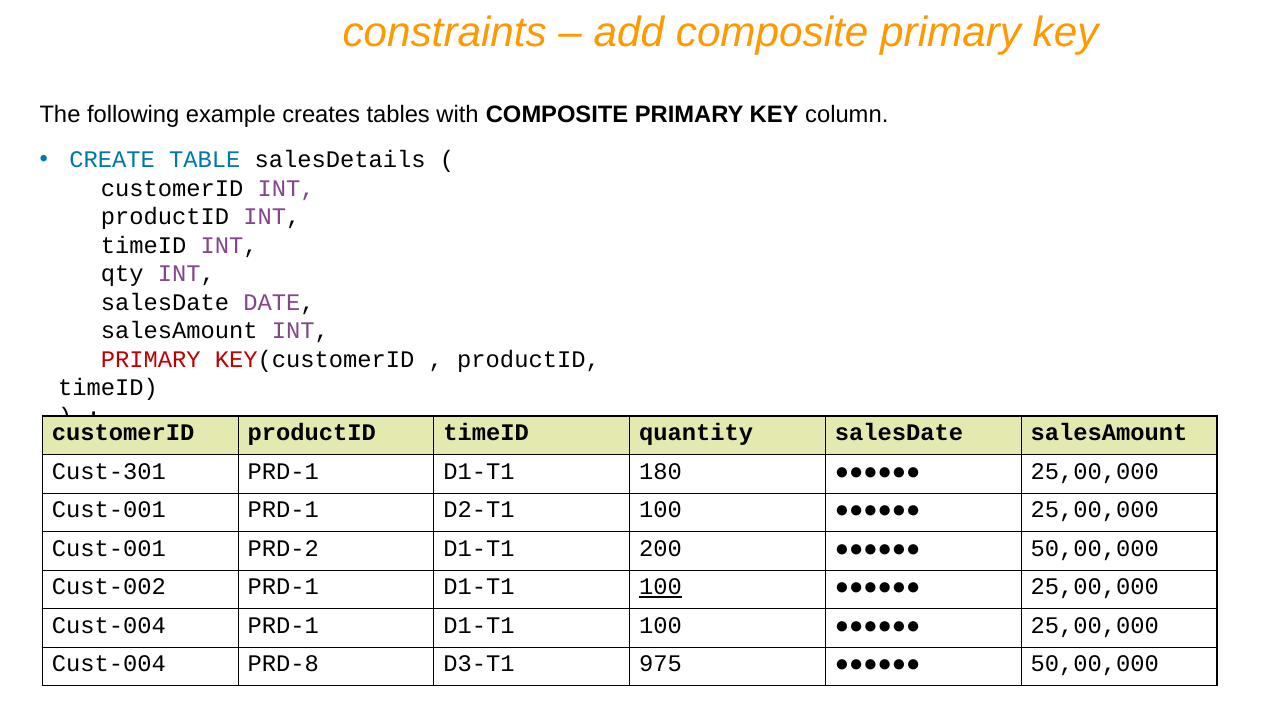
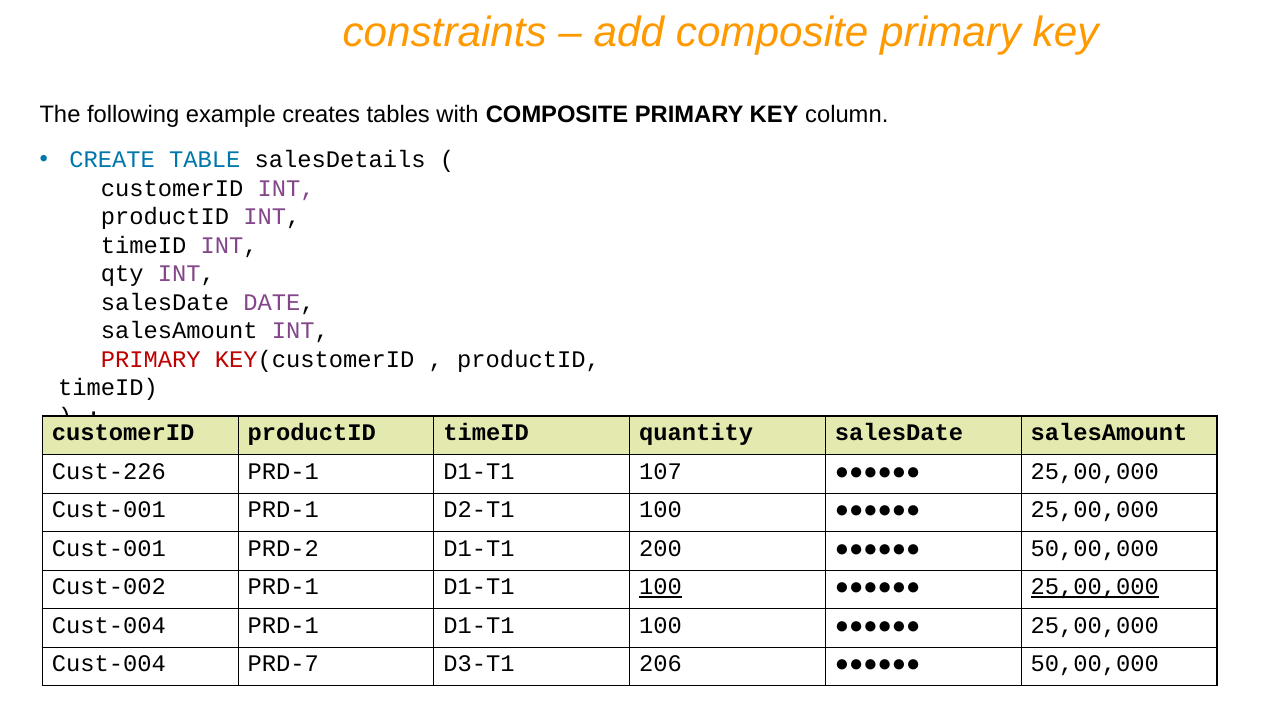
Cust-301: Cust-301 -> Cust-226
180: 180 -> 107
25,00,000 at (1095, 587) underline: none -> present
PRD-8: PRD-8 -> PRD-7
975: 975 -> 206
